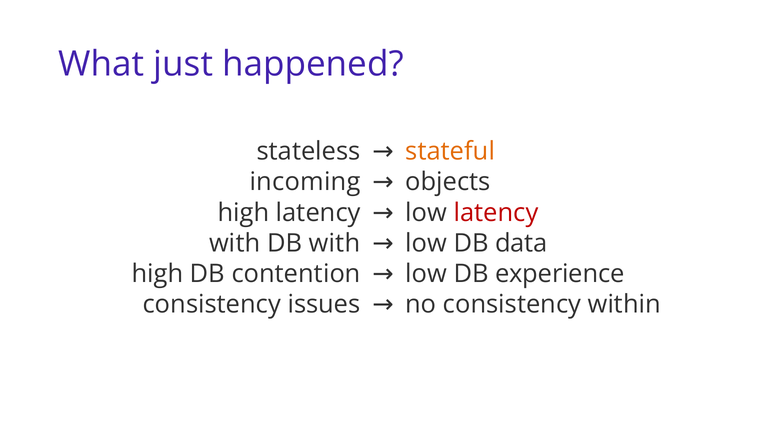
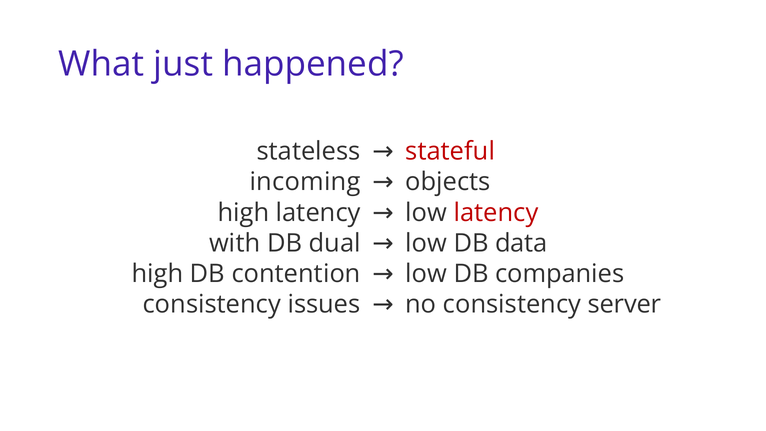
stateful colour: orange -> red
DB with: with -> dual
experience: experience -> companies
within: within -> server
